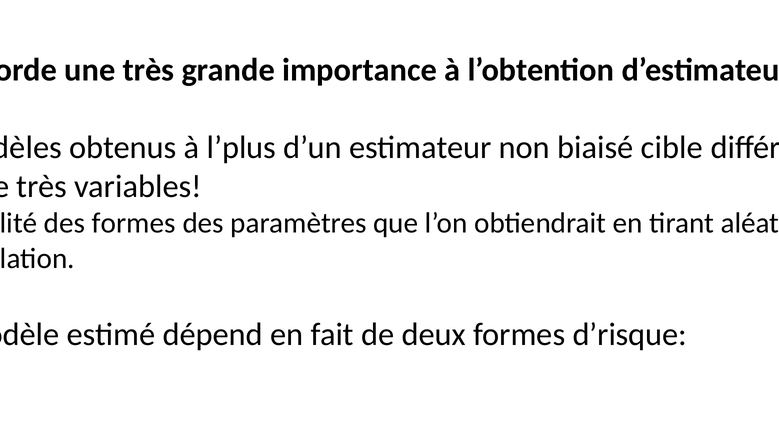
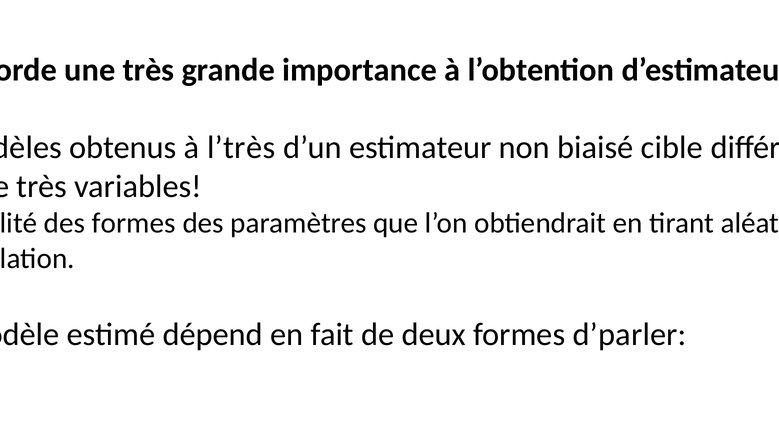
l’plus: l’plus -> l’très
d’risque: d’risque -> d’parler
